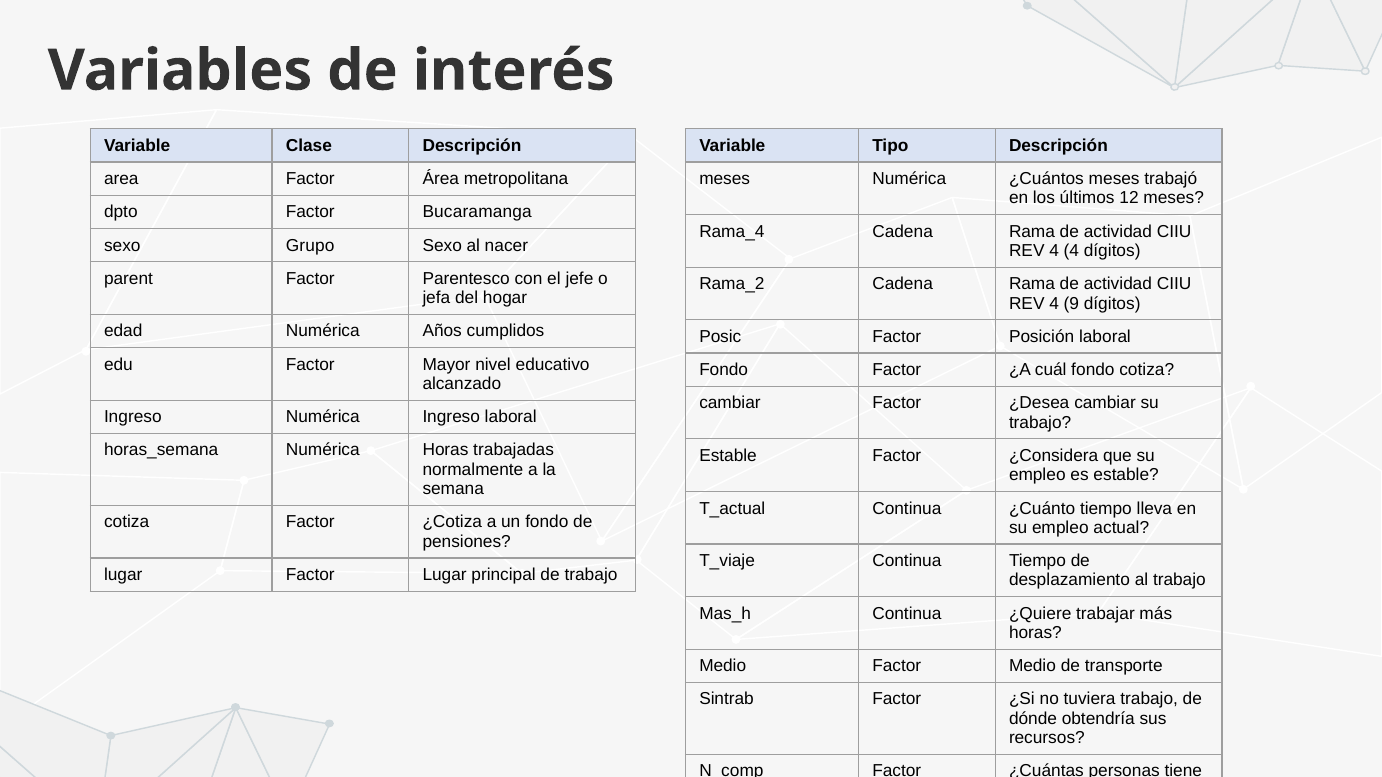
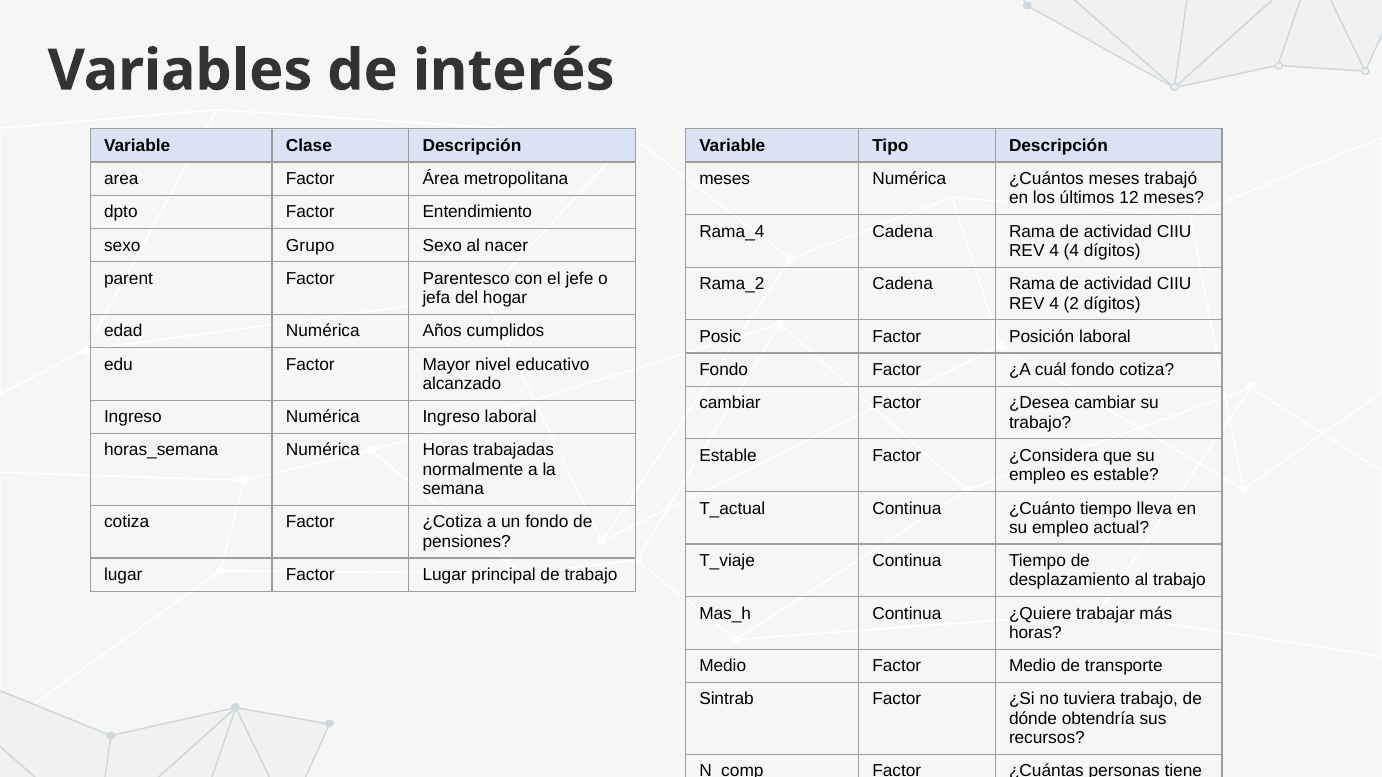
Bucaramanga: Bucaramanga -> Entendimiento
9: 9 -> 2
